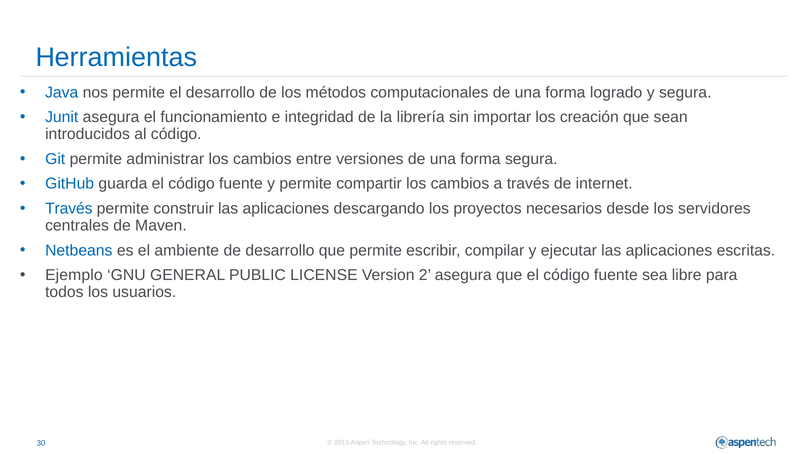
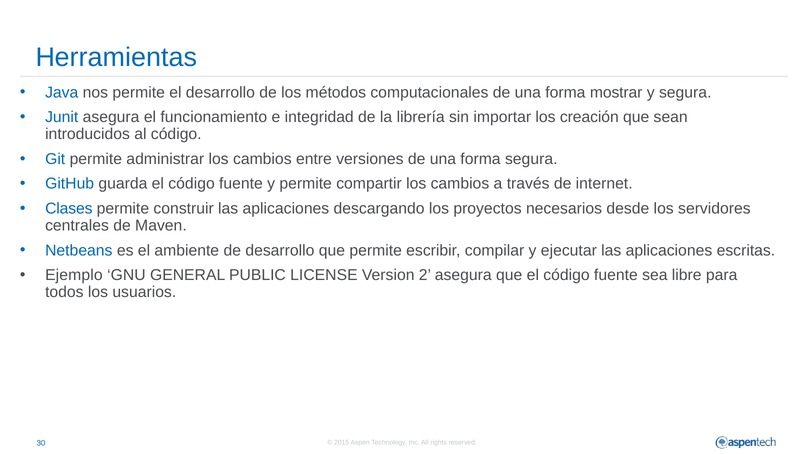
logrado: logrado -> mostrar
Través at (69, 209): Través -> Clases
